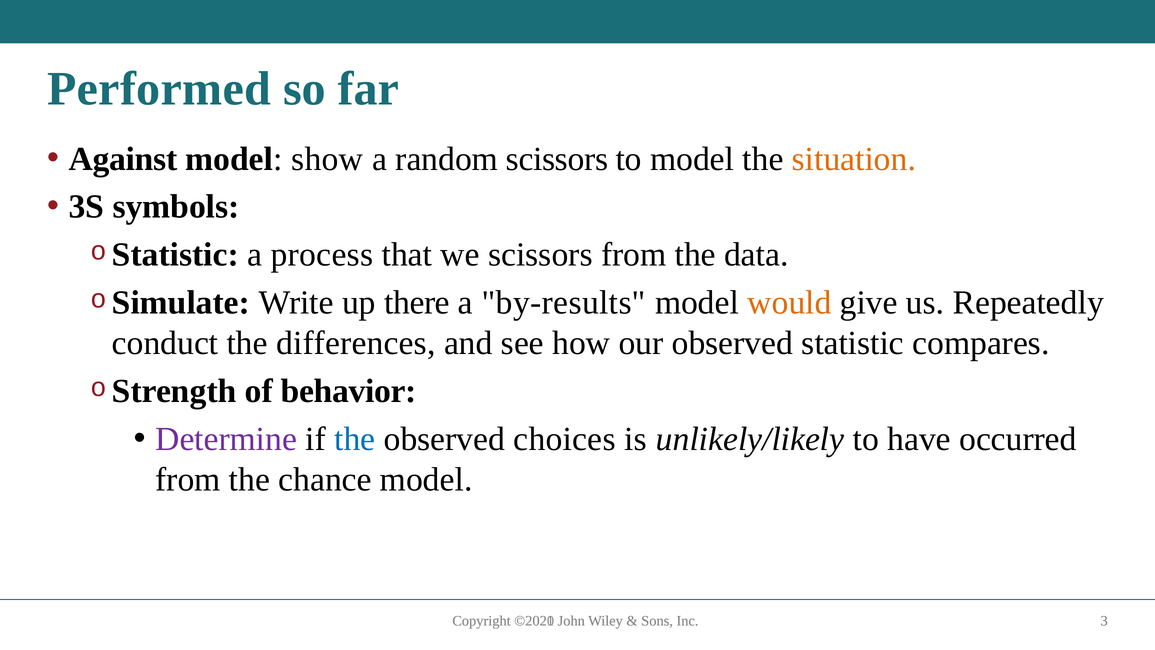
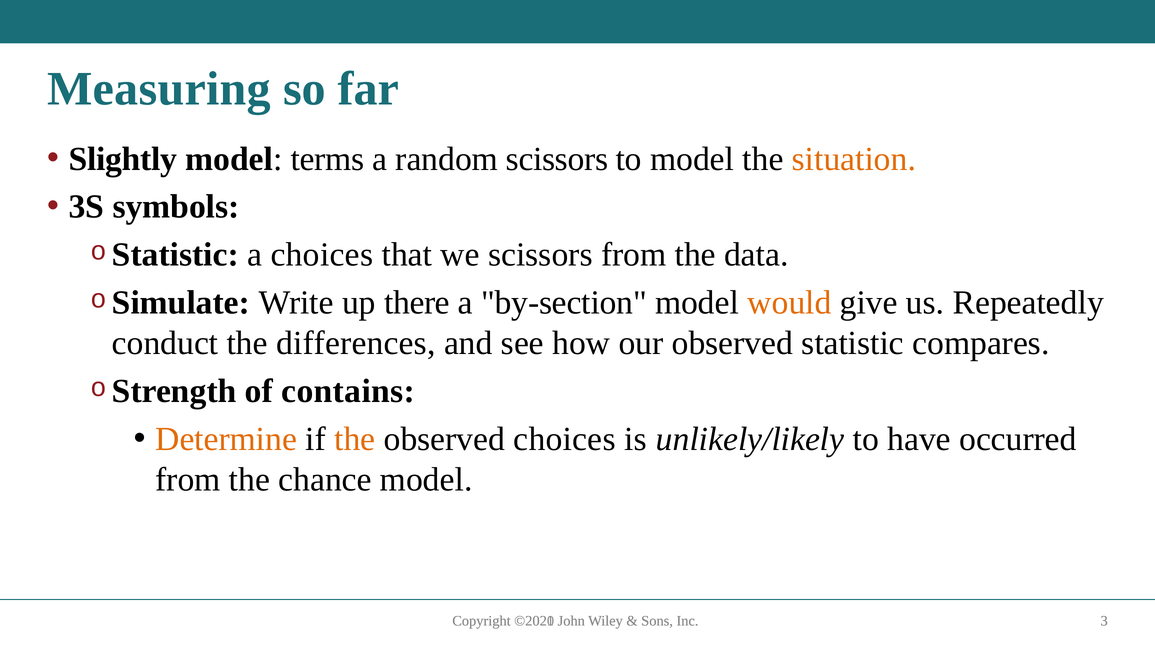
Performed: Performed -> Measuring
Against: Against -> Slightly
show: show -> terms
a process: process -> choices
by-results: by-results -> by-section
behavior: behavior -> contains
Determine colour: purple -> orange
the at (355, 439) colour: blue -> orange
